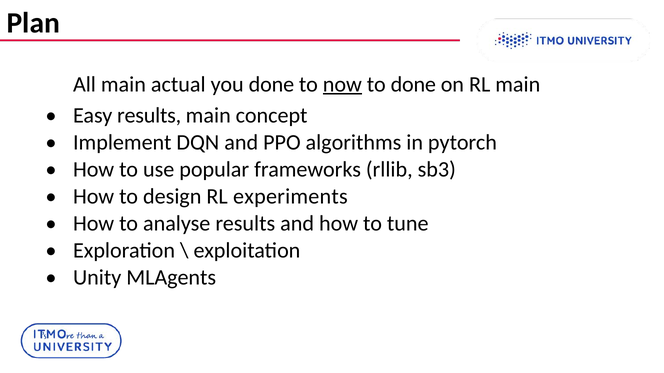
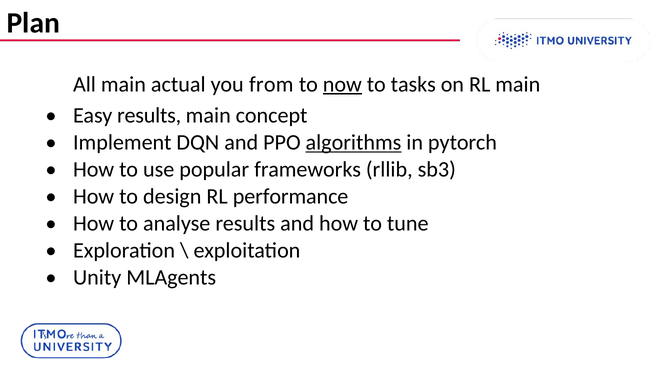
you done: done -> from
to done: done -> tasks
algorithms underline: none -> present
experiments: experiments -> performance
